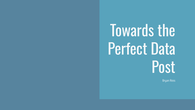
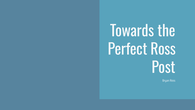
Perfect Data: Data -> Ross
